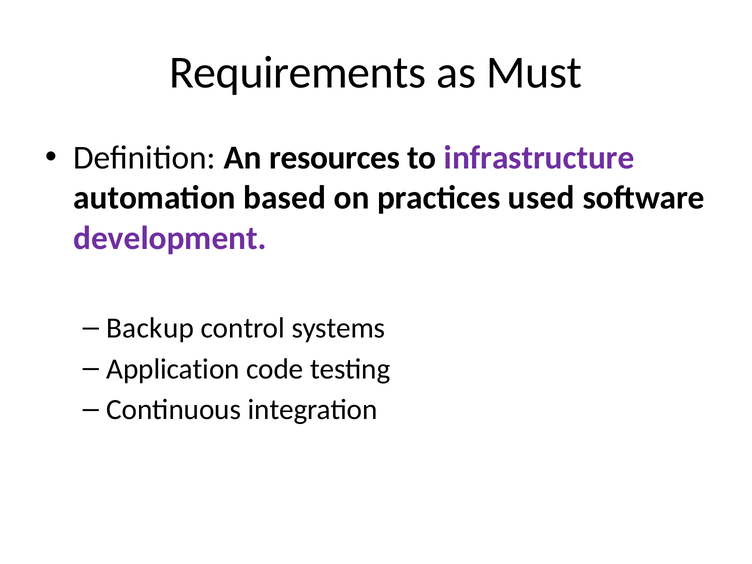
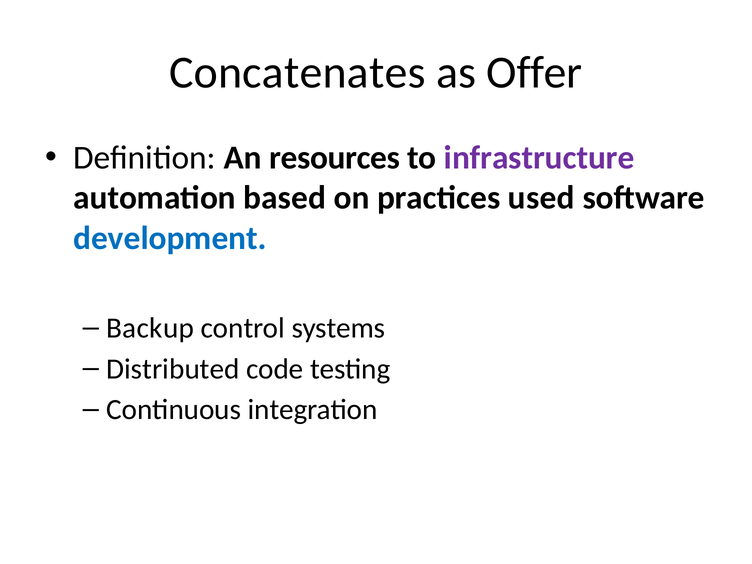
Requirements: Requirements -> Concatenates
Must: Must -> Offer
development colour: purple -> blue
Application: Application -> Distributed
